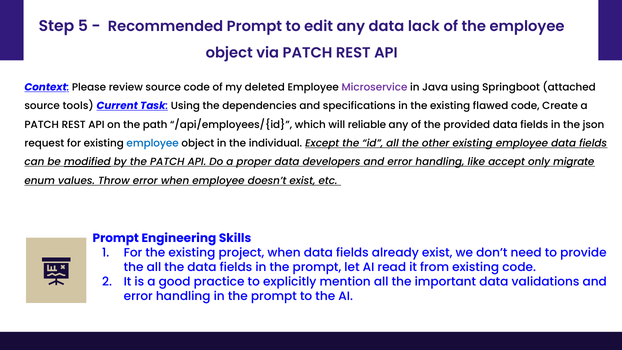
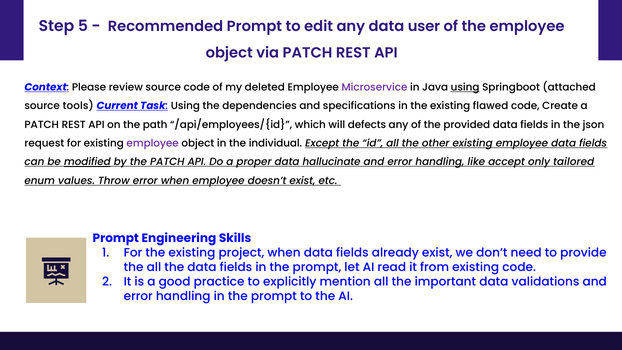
lack: lack -> user
using at (465, 87) underline: none -> present
reliable: reliable -> defects
employee at (153, 143) colour: blue -> purple
developers: developers -> hallucinate
migrate: migrate -> tailored
